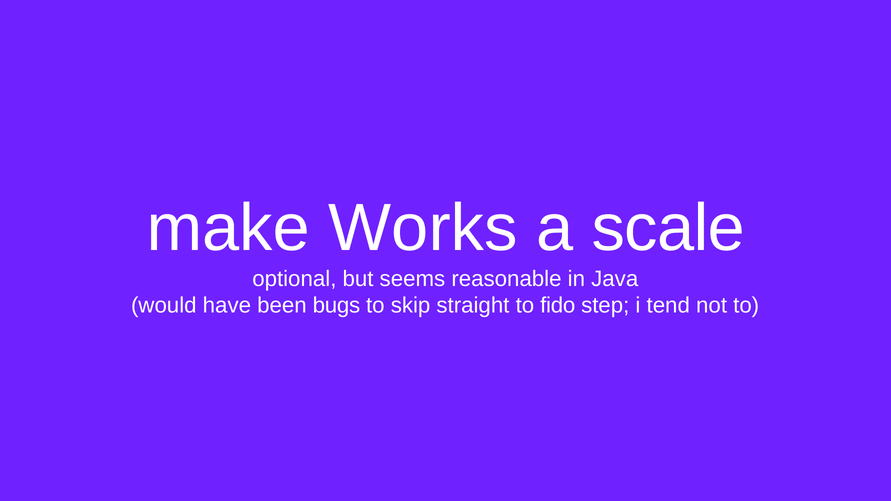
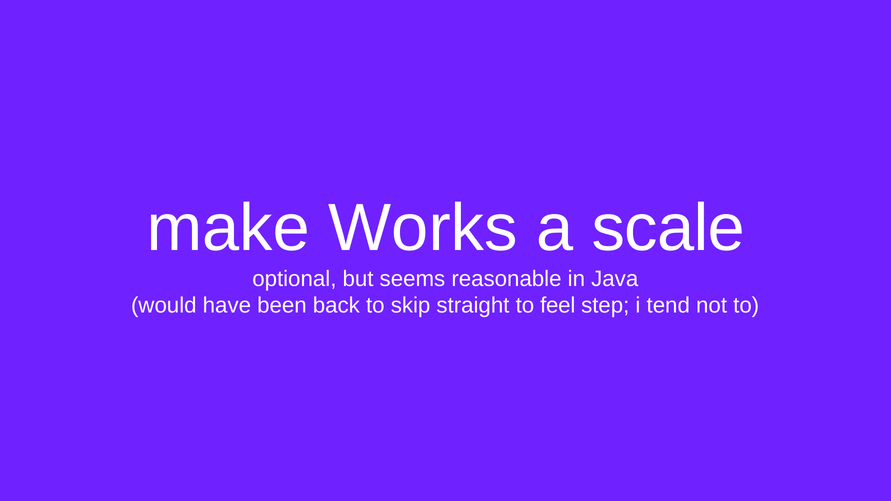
bugs: bugs -> back
fido: fido -> feel
